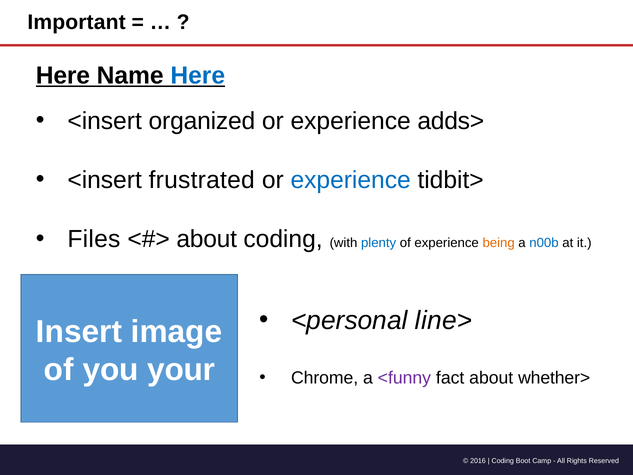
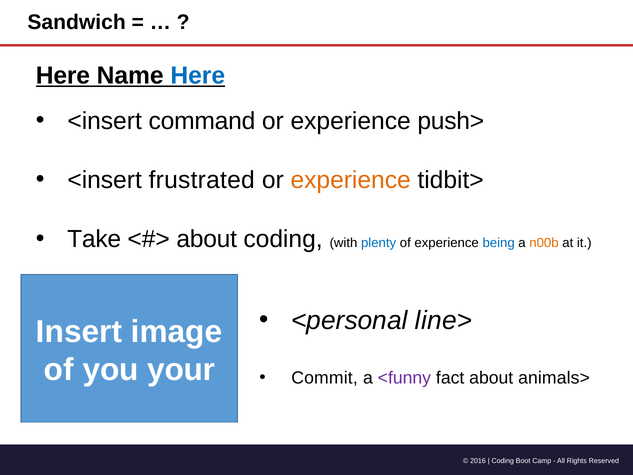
Important: Important -> Sandwich
organized: organized -> command
adds>: adds> -> push>
experience at (351, 180) colour: blue -> orange
Files: Files -> Take
being colour: orange -> blue
n00b colour: blue -> orange
Chrome: Chrome -> Commit
whether>: whether> -> animals>
